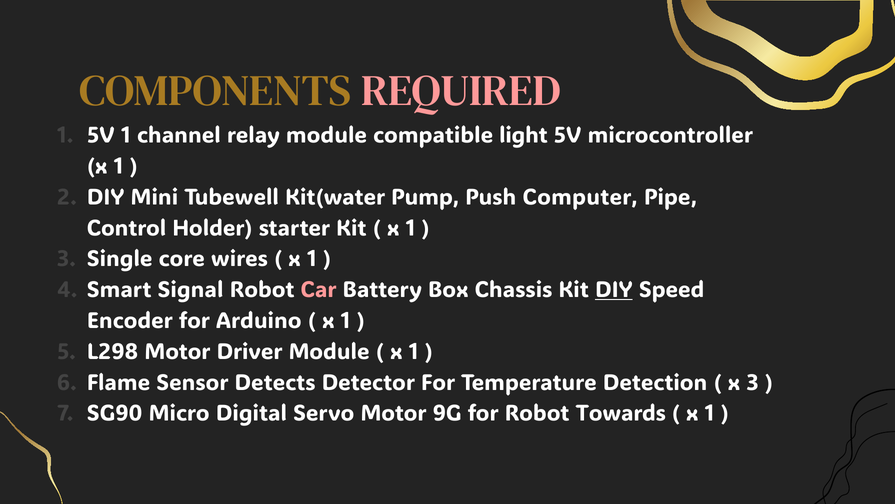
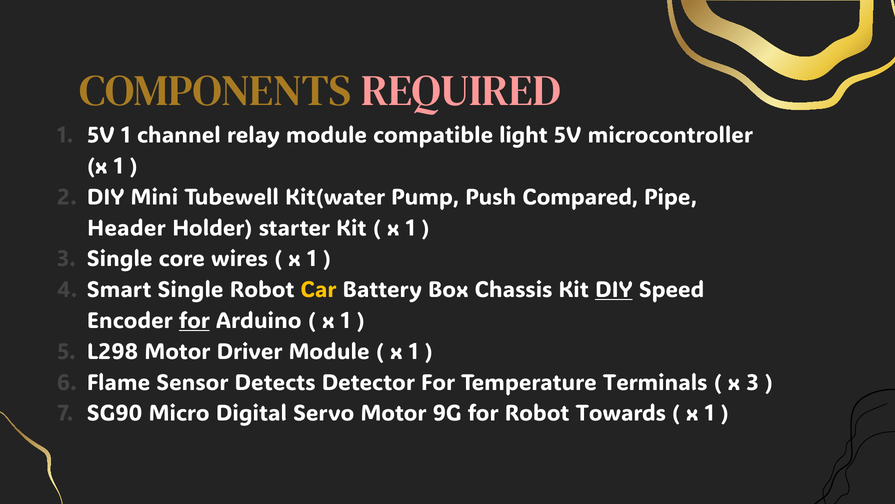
Computer: Computer -> Compared
Control: Control -> Header
Smart Signal: Signal -> Single
Car colour: pink -> yellow
for at (194, 320) underline: none -> present
Detection: Detection -> Terminals
